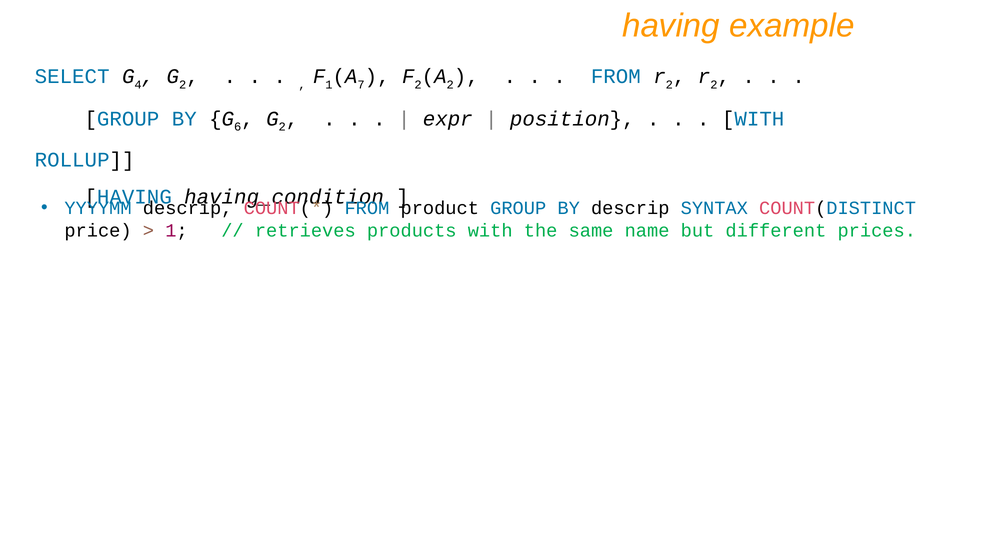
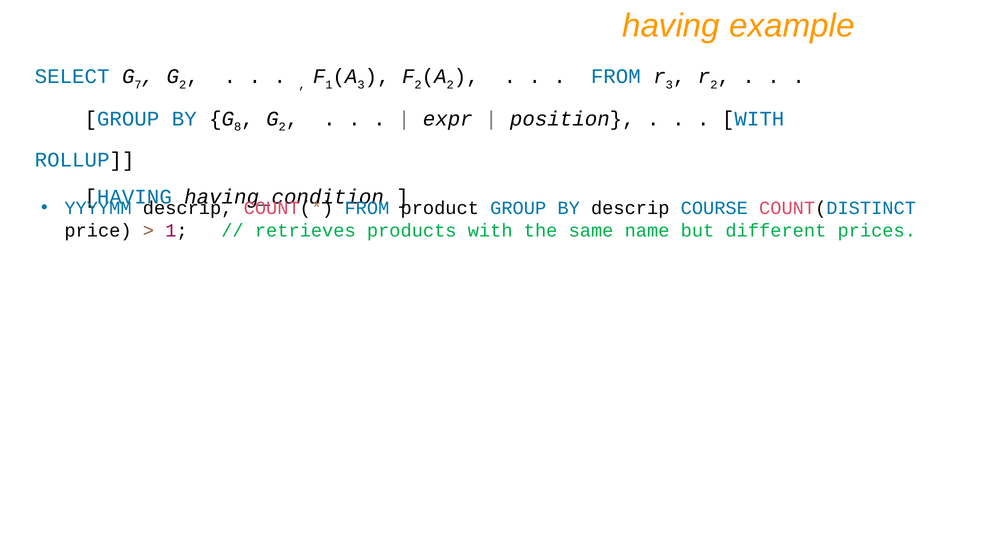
4: 4 -> 7
7 at (361, 85): 7 -> 3
2 at (669, 85): 2 -> 3
6: 6 -> 8
SYNTAX: SYNTAX -> COURSE
